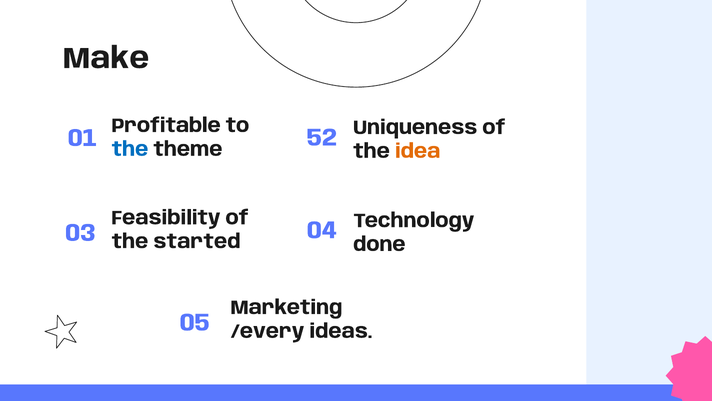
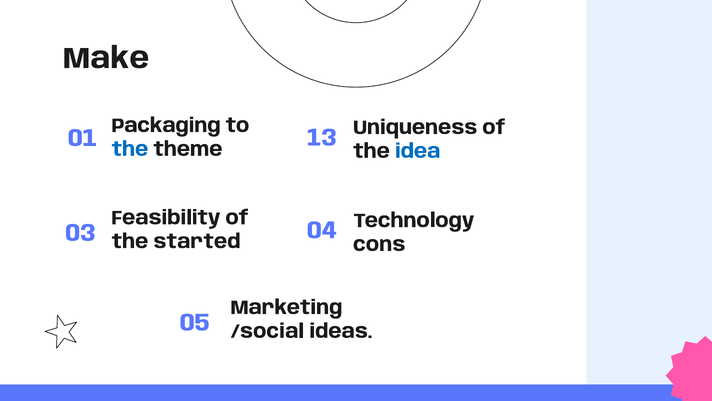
Profitable: Profitable -> Packaging
52: 52 -> 13
idea colour: orange -> blue
done: done -> cons
/every: /every -> /social
